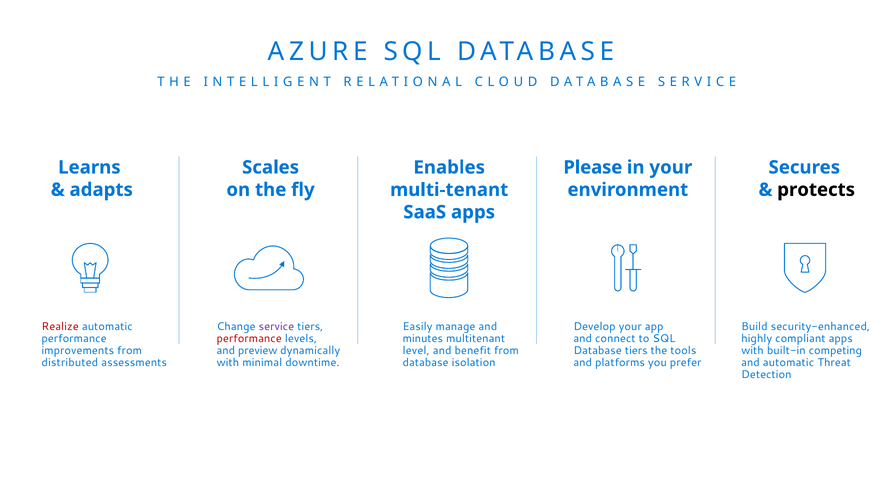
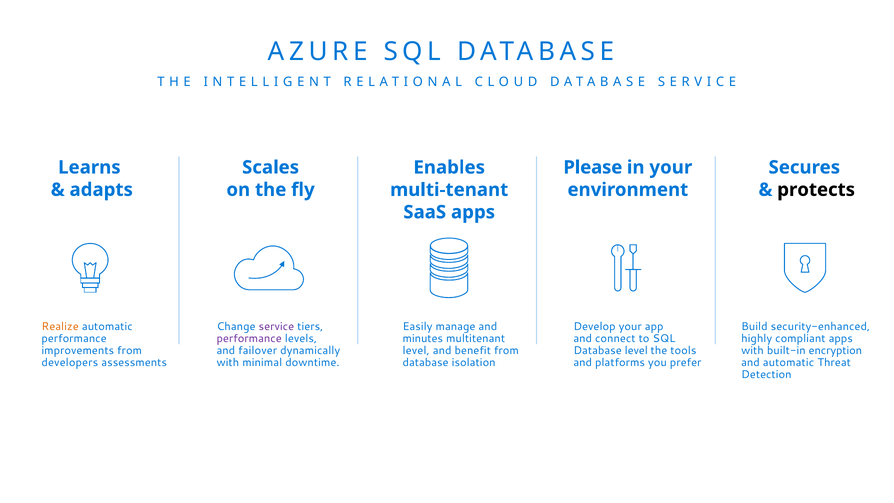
Realize colour: red -> orange
performance at (249, 338) colour: red -> purple
preview: preview -> failover
Database tiers: tiers -> level
competing: competing -> encryption
distributed: distributed -> developers
